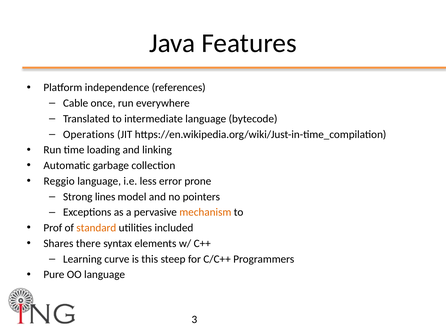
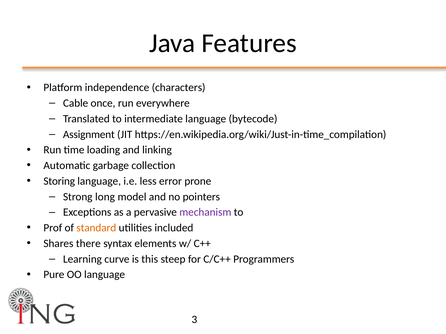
references: references -> characters
Operations: Operations -> Assignment
Reggio: Reggio -> Storing
lines: lines -> long
mechanism colour: orange -> purple
